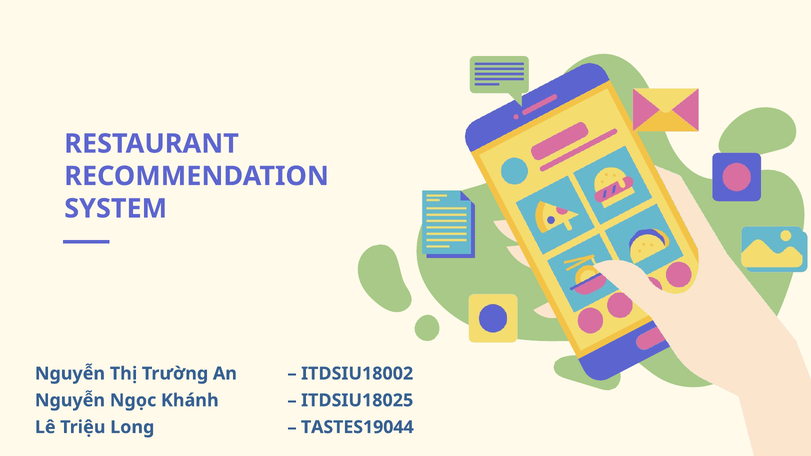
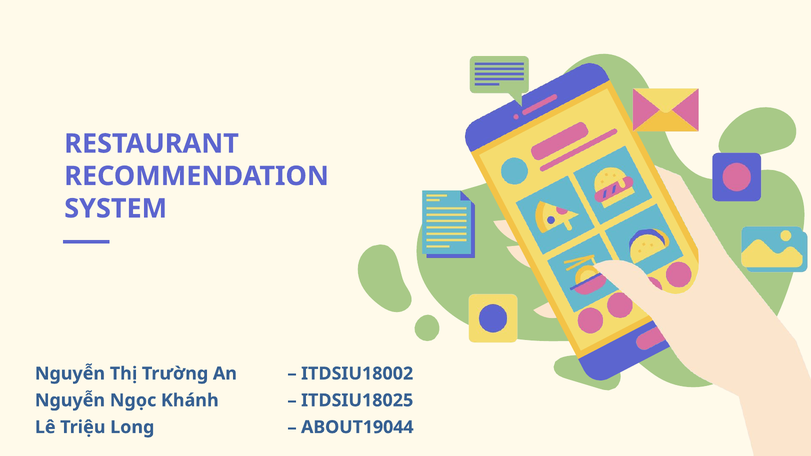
TASTES19044: TASTES19044 -> ABOUT19044
